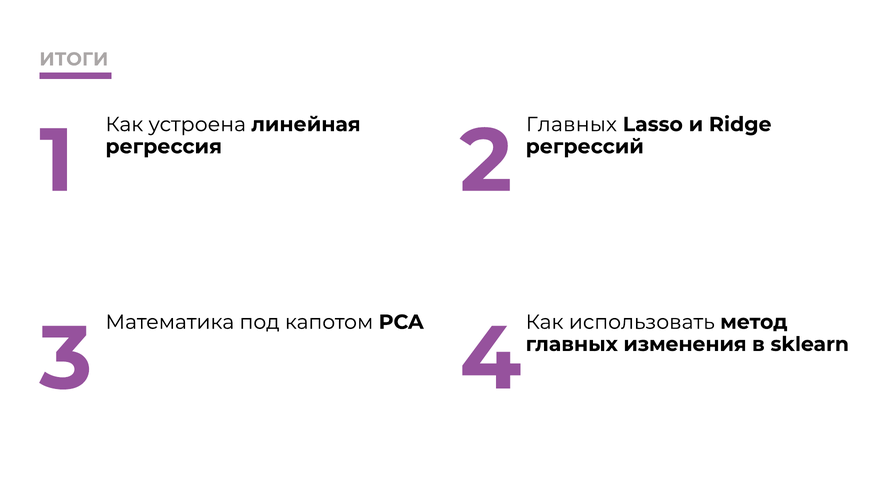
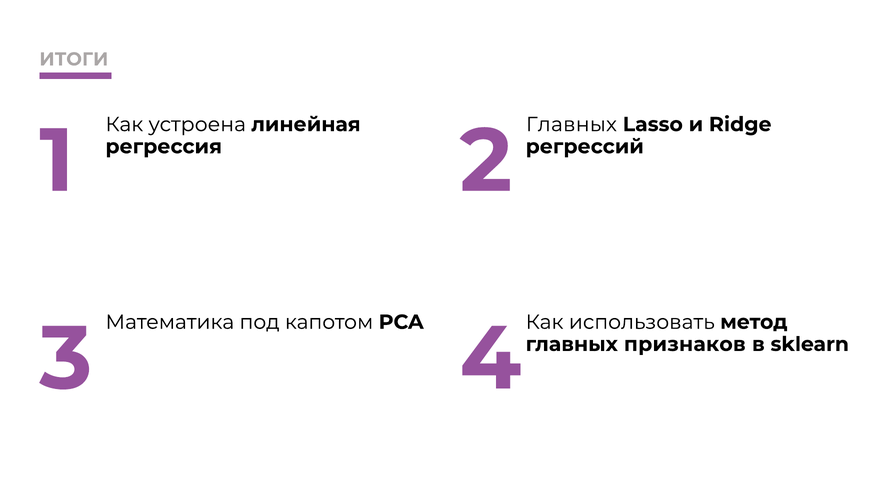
изменения: изменения -> признаков
